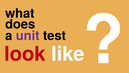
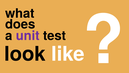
look colour: red -> black
